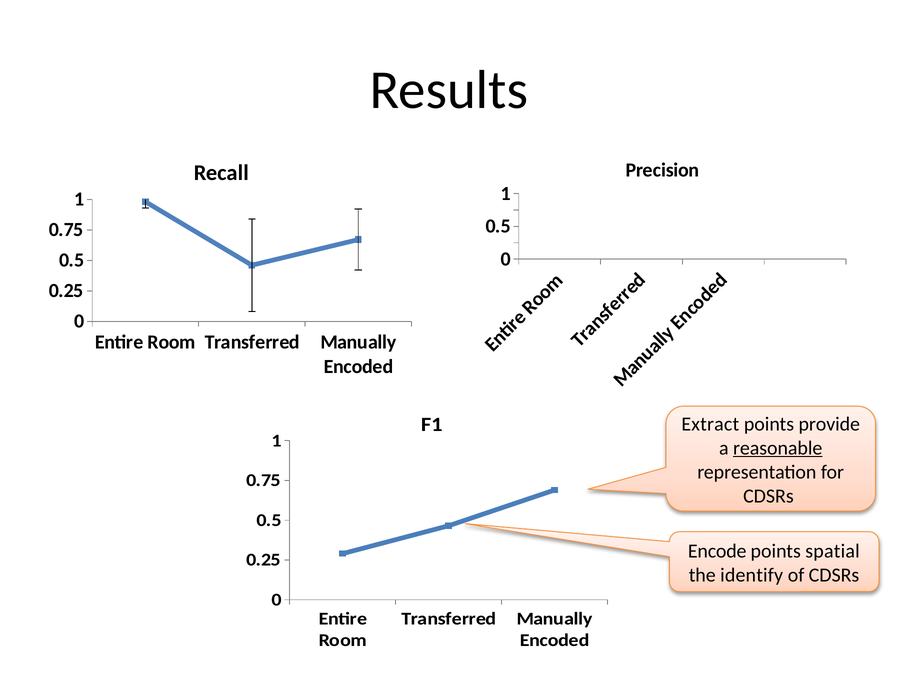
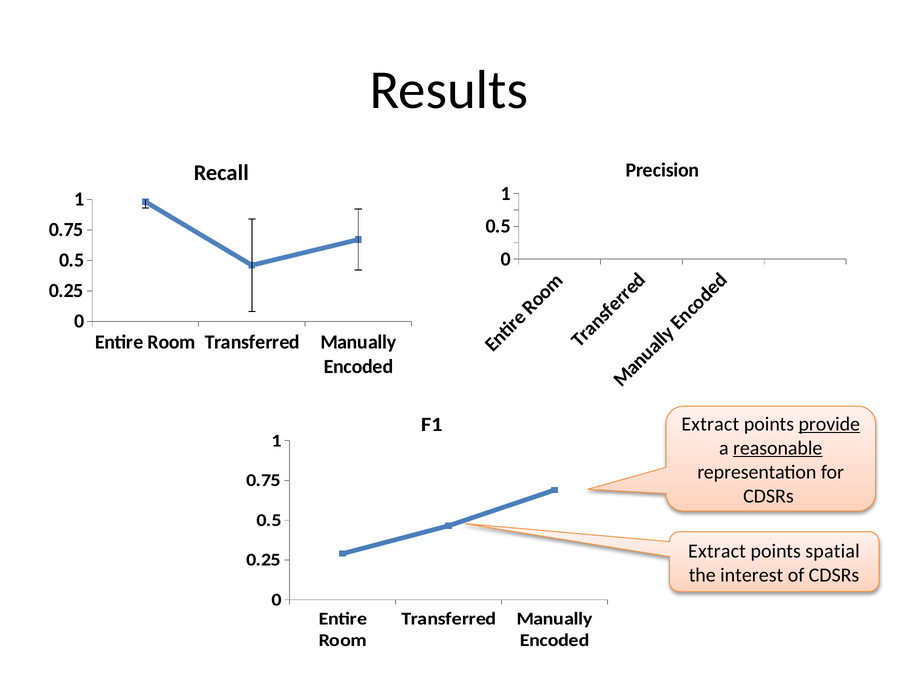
provide underline: none -> present
Encode at (717, 551): Encode -> Extract
identify: identify -> interest
